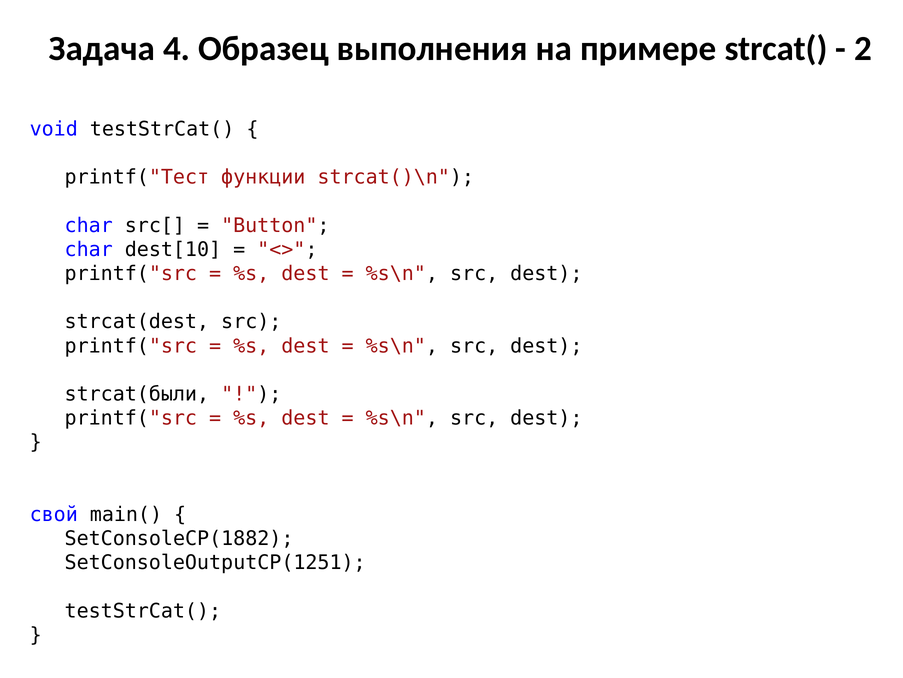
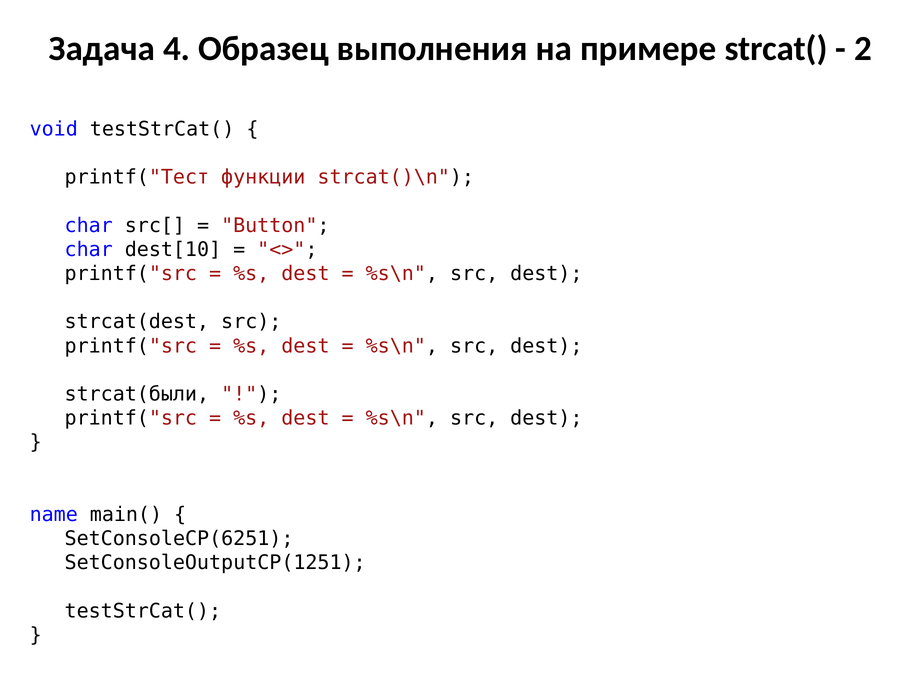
свой: свой -> name
SetConsoleCP(1882: SetConsoleCP(1882 -> SetConsoleCP(6251
